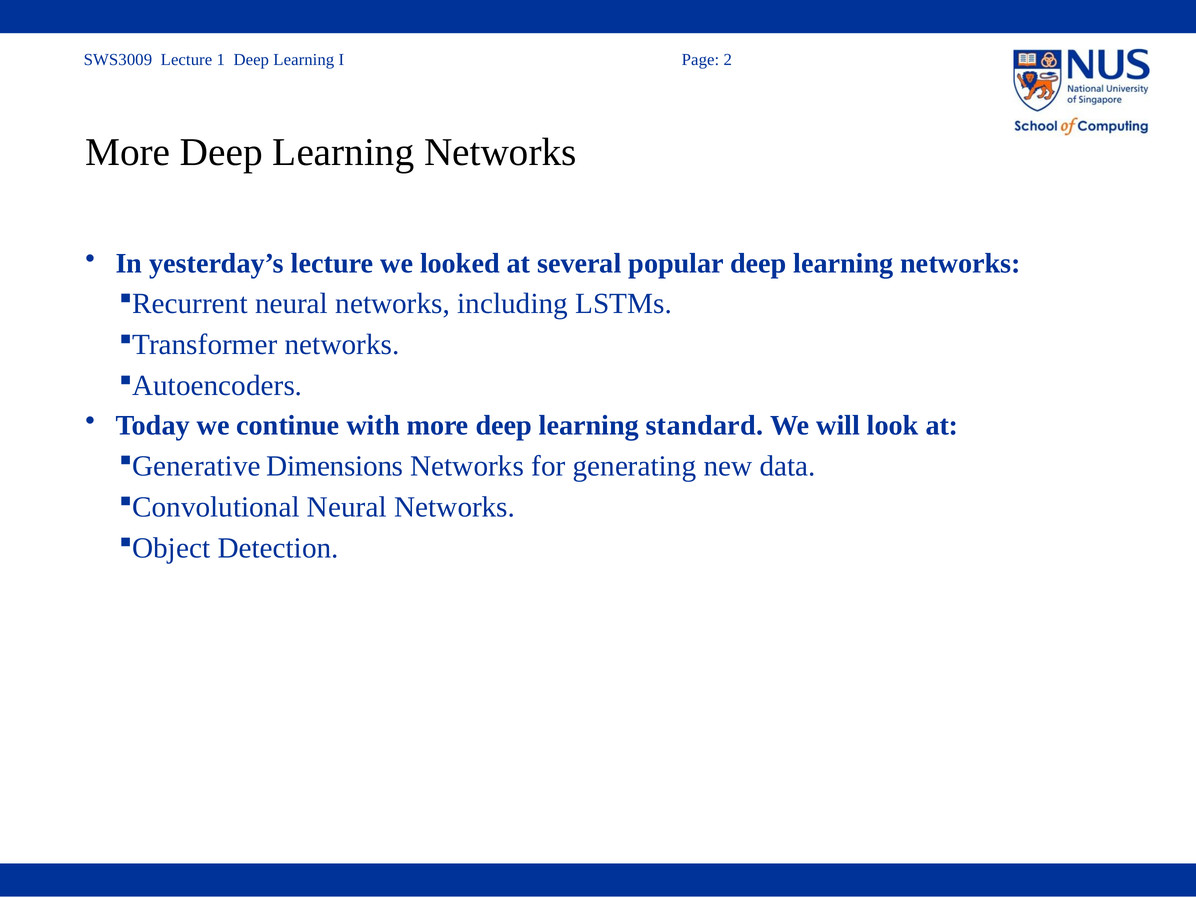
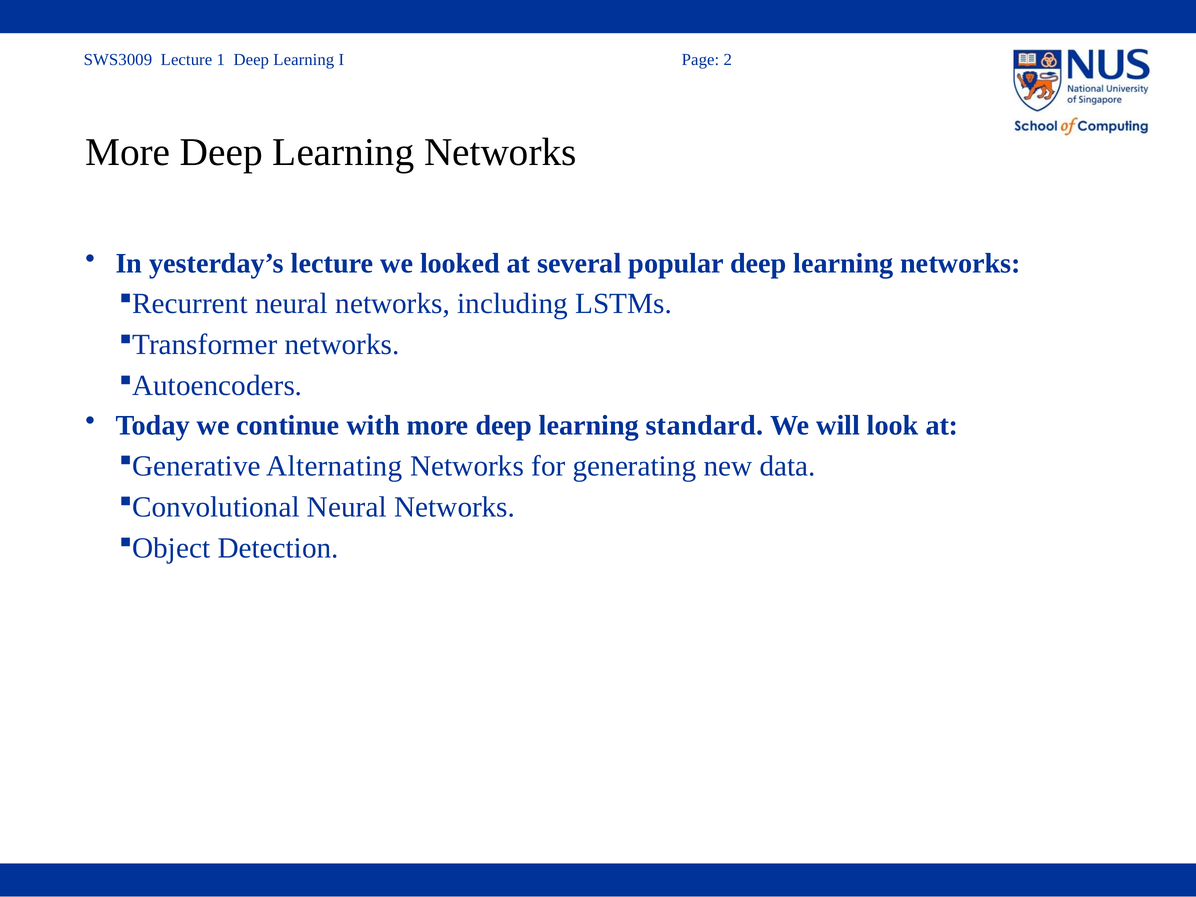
Dimensions: Dimensions -> Alternating
